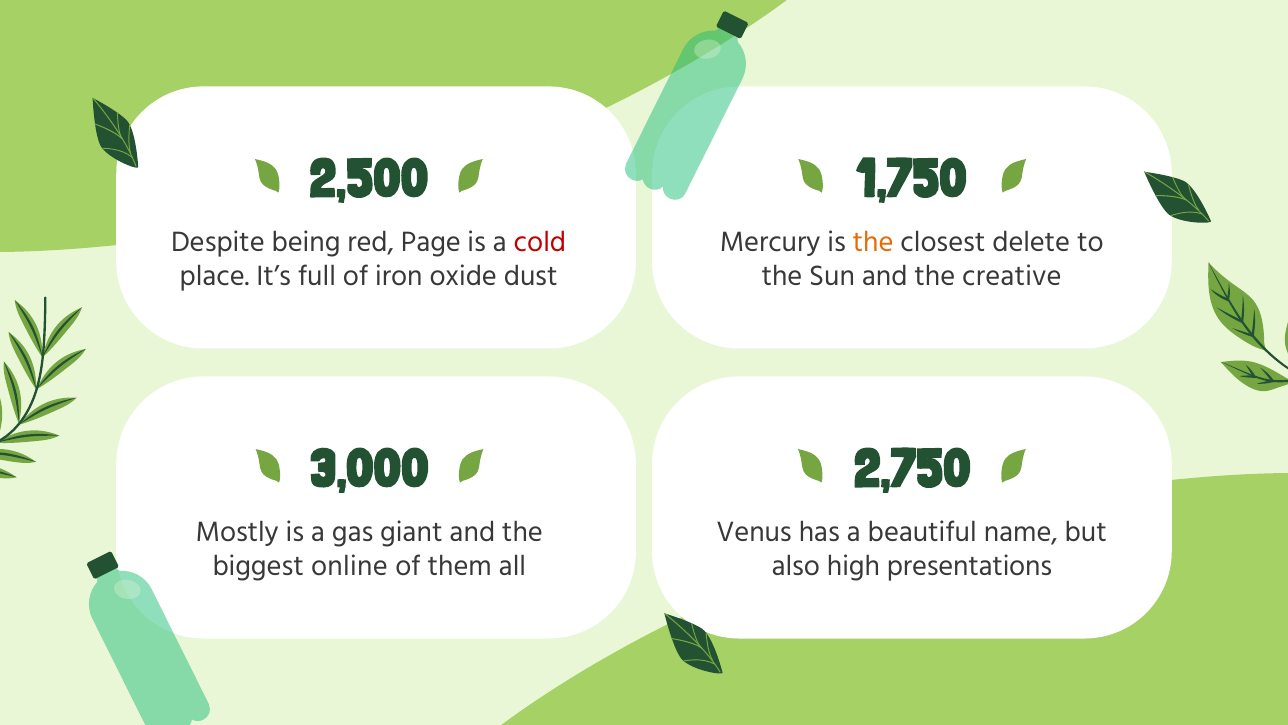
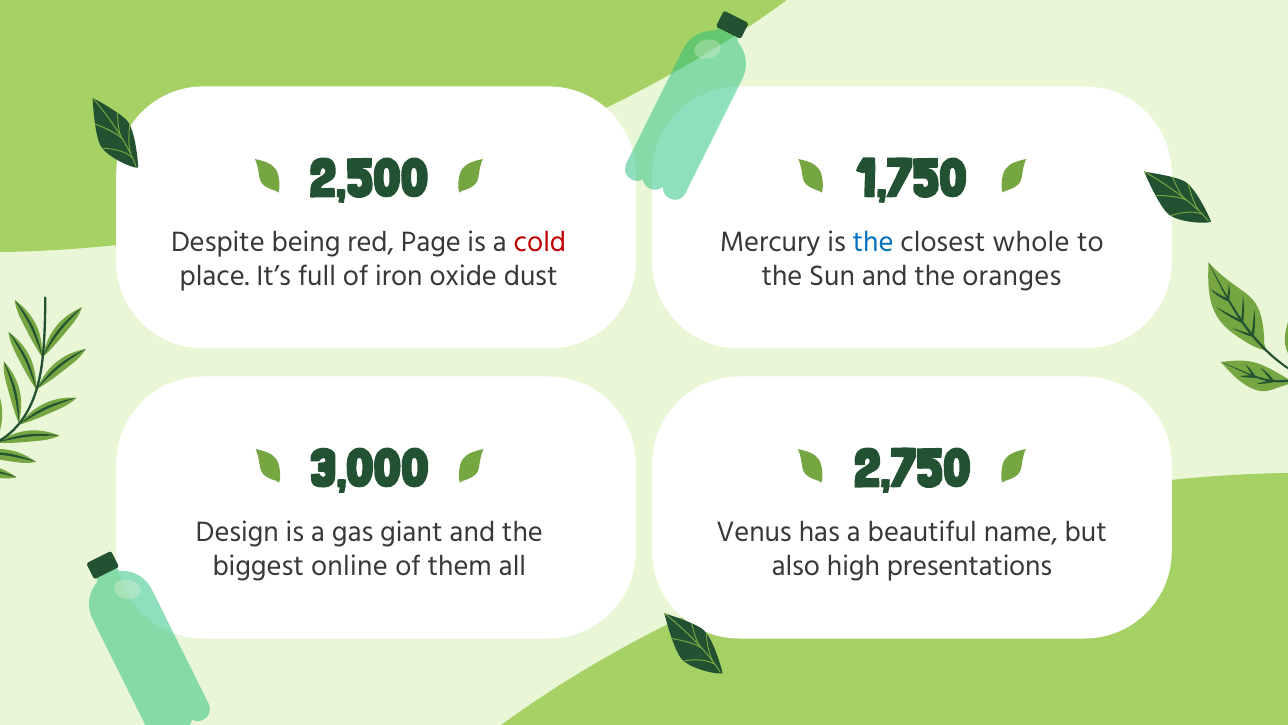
the at (873, 242) colour: orange -> blue
delete: delete -> whole
creative: creative -> oranges
Mostly: Mostly -> Design
